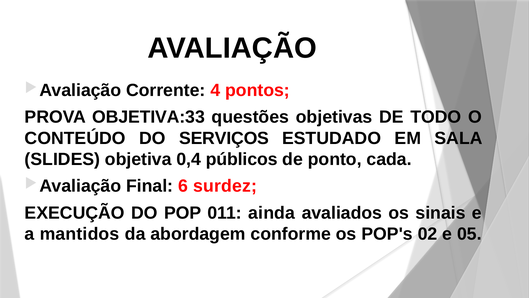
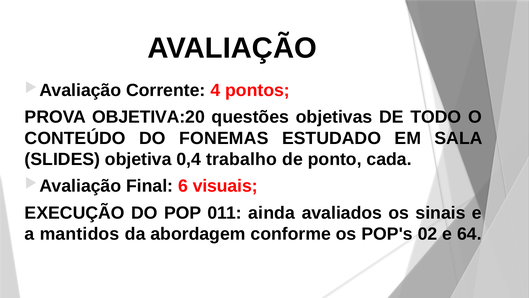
OBJETIVA:33: OBJETIVA:33 -> OBJETIVA:20
SERVIÇOS: SERVIÇOS -> FONEMAS
públicos: públicos -> trabalho
surdez: surdez -> visuais
05: 05 -> 64
